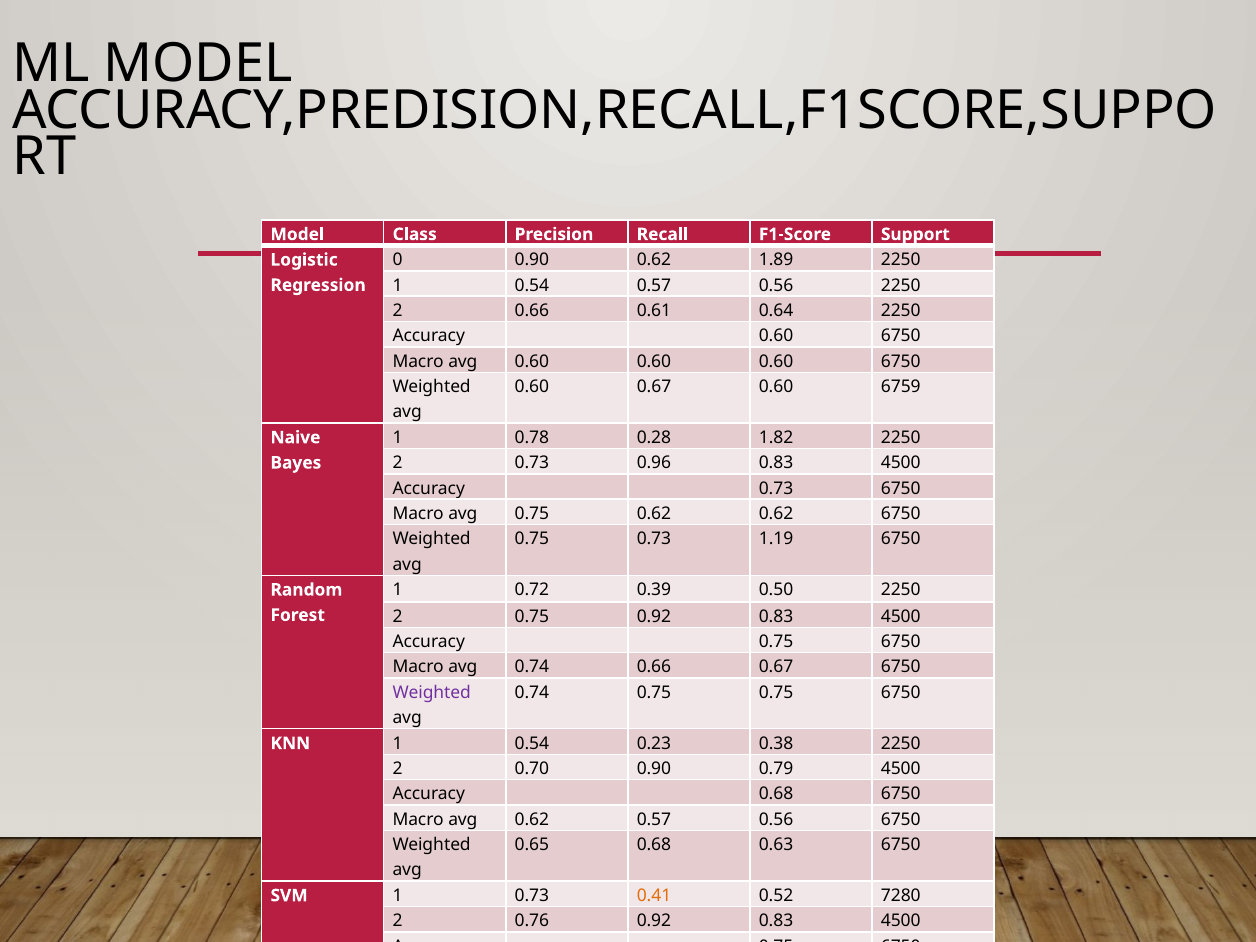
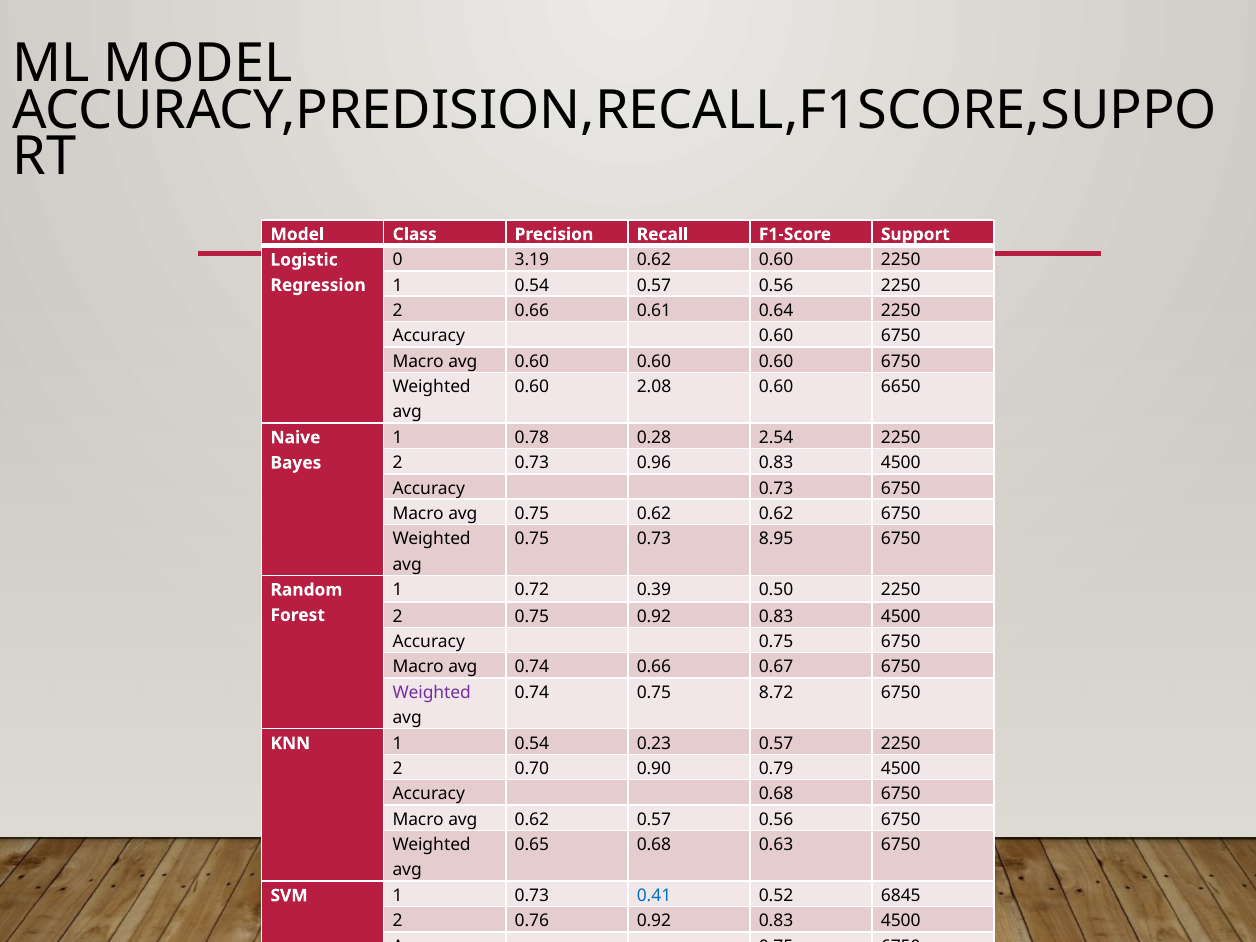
0 0.90: 0.90 -> 3.19
0.62 1.89: 1.89 -> 0.60
0.60 0.67: 0.67 -> 2.08
6759: 6759 -> 6650
1.82: 1.82 -> 2.54
1.19: 1.19 -> 8.95
0.74 0.75 0.75: 0.75 -> 8.72
0.23 0.38: 0.38 -> 0.57
0.41 colour: orange -> blue
7280: 7280 -> 6845
